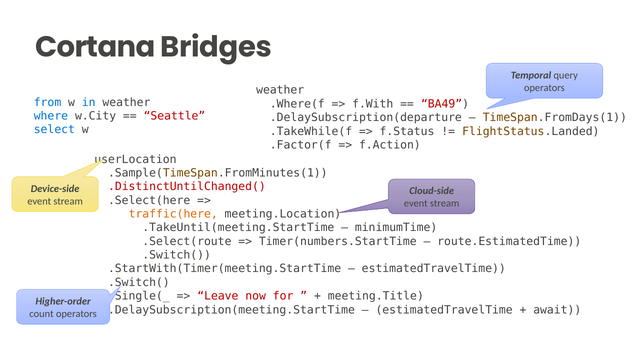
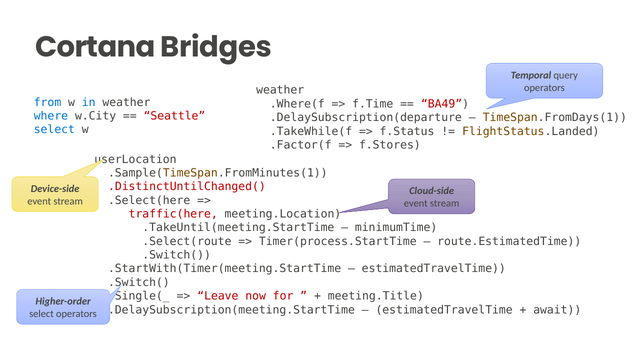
f.With: f.With -> f.Time
f.Action: f.Action -> f.Stores
traffic(here colour: orange -> red
Timer(numbers.StartTime: Timer(numbers.StartTime -> Timer(process.StartTime
count at (41, 314): count -> select
